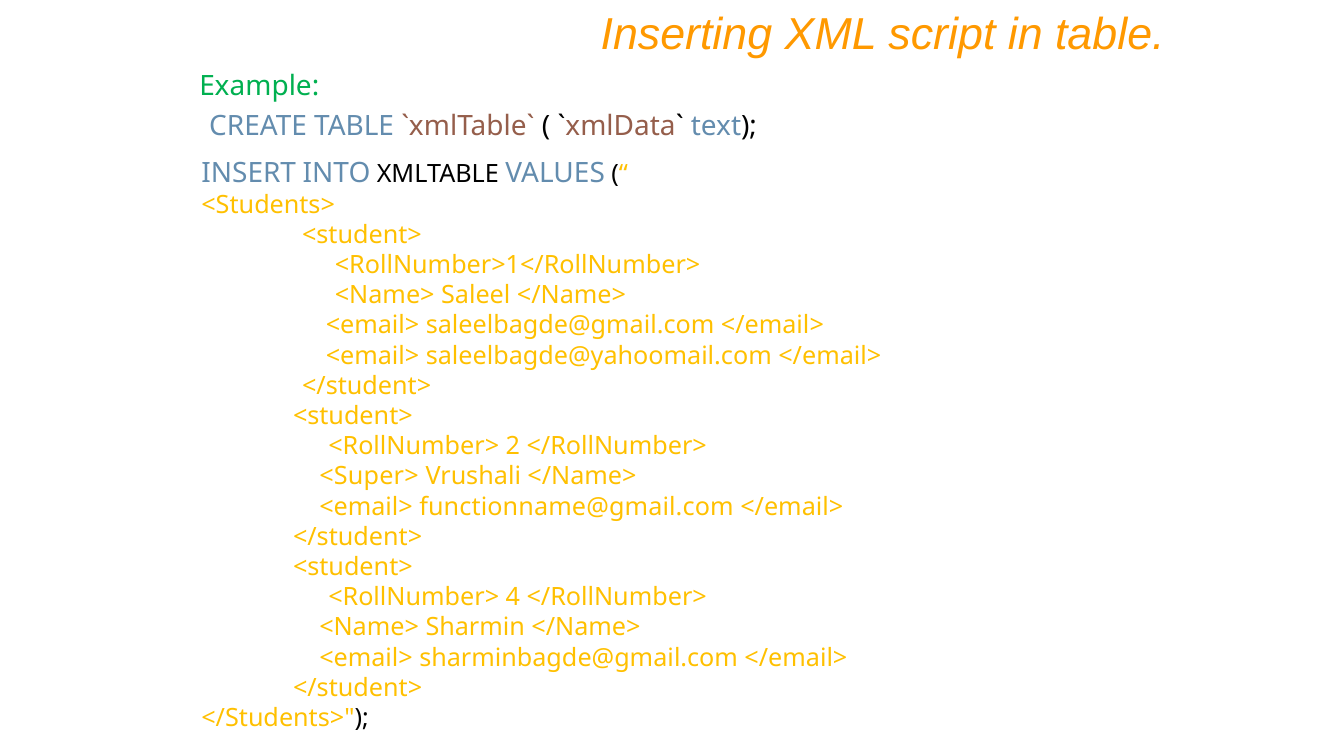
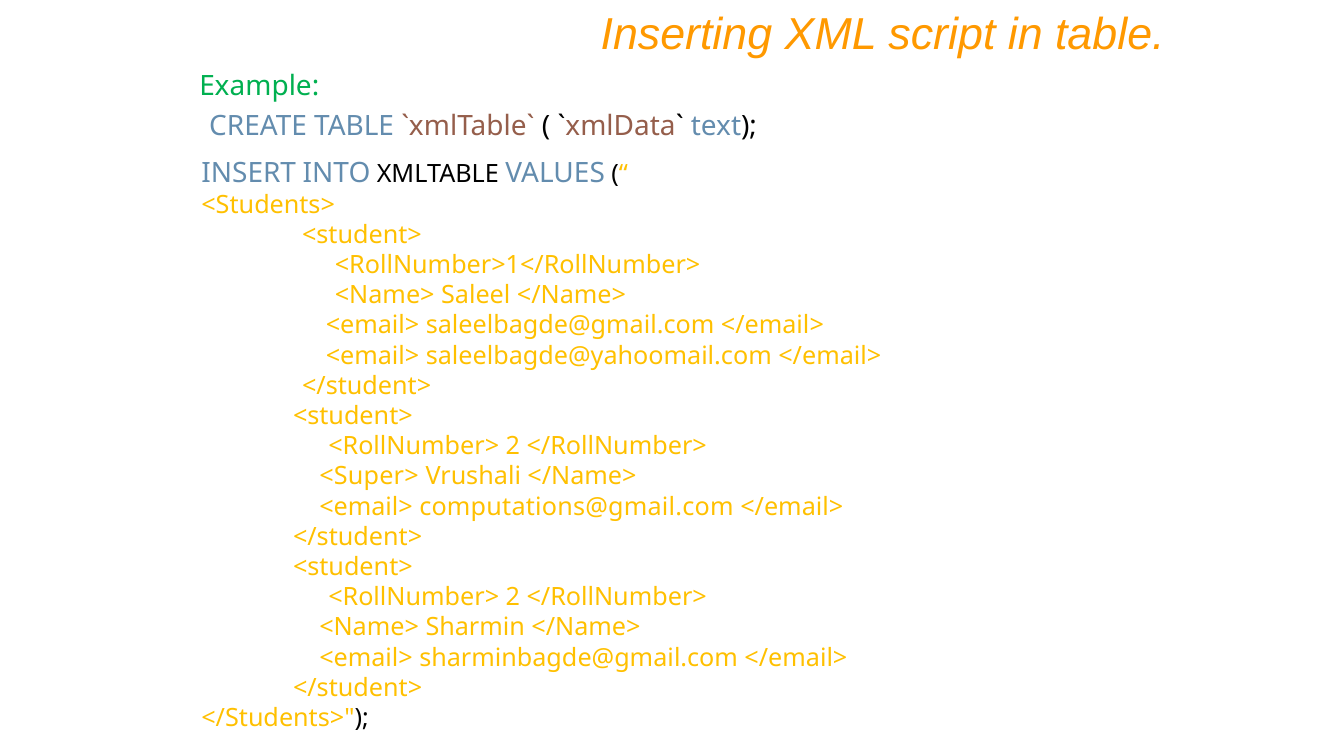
functionname@gmail.com: functionname@gmail.com -> computations@gmail.com
4 at (513, 598): 4 -> 2
